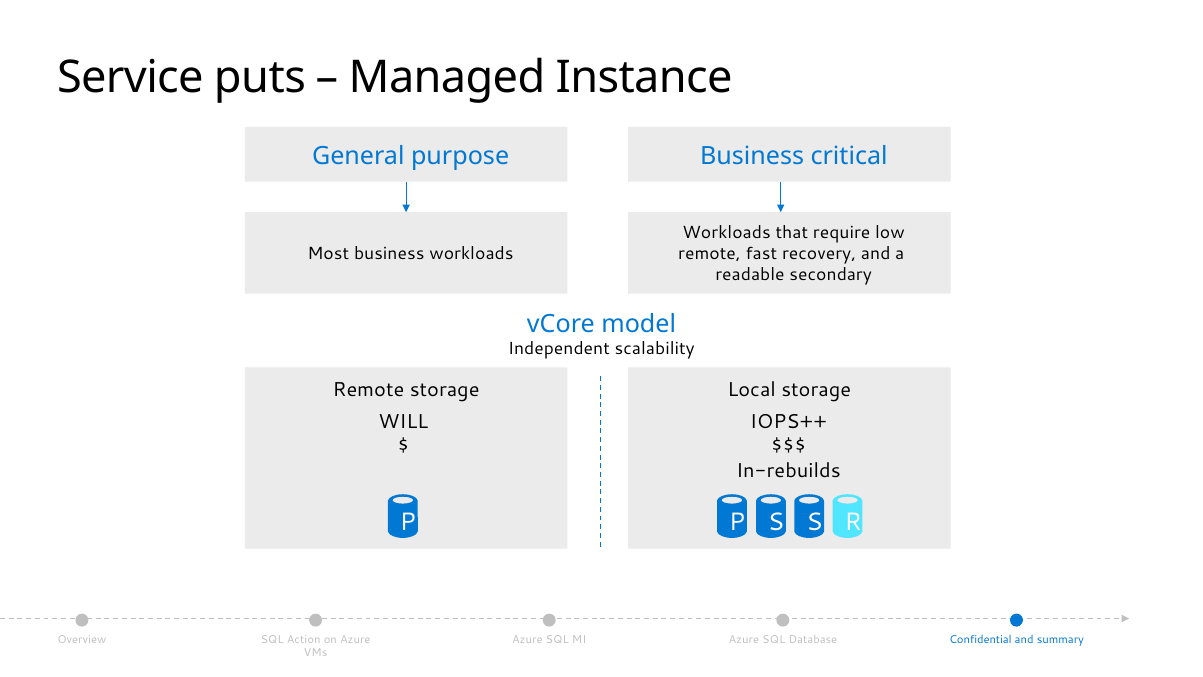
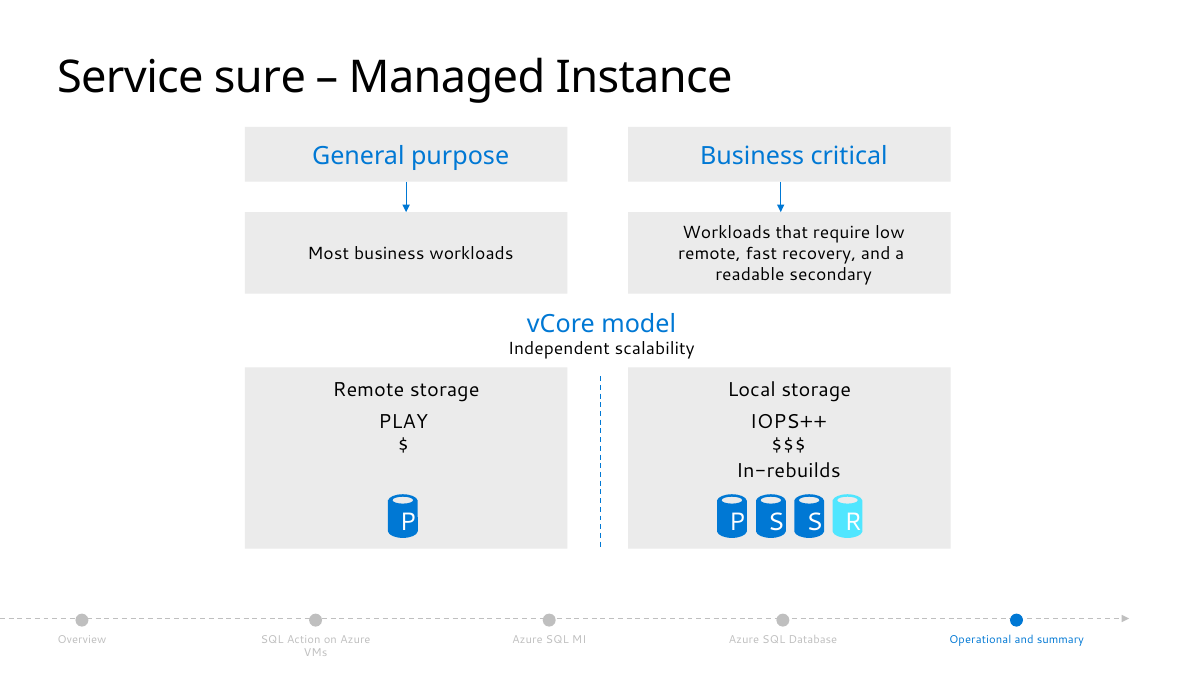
puts: puts -> sure
WILL: WILL -> PLAY
Confidential: Confidential -> Operational
